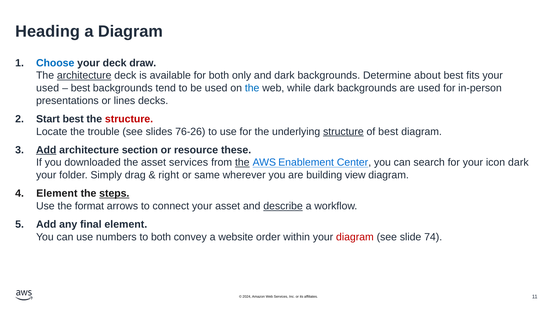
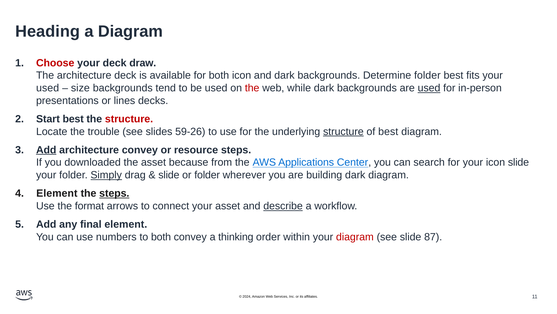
Choose colour: blue -> red
architecture at (84, 75) underline: present -> none
both only: only -> icon
Determine about: about -> folder
best at (80, 88): best -> size
the at (252, 88) colour: blue -> red
used at (429, 88) underline: none -> present
76-26: 76-26 -> 59-26
architecture section: section -> convey
resource these: these -> steps
asset services: services -> because
the at (242, 162) underline: present -> none
Enablement: Enablement -> Applications
icon dark: dark -> slide
Simply underline: none -> present
right at (169, 175): right -> slide
or same: same -> folder
building view: view -> dark
website: website -> thinking
74: 74 -> 87
